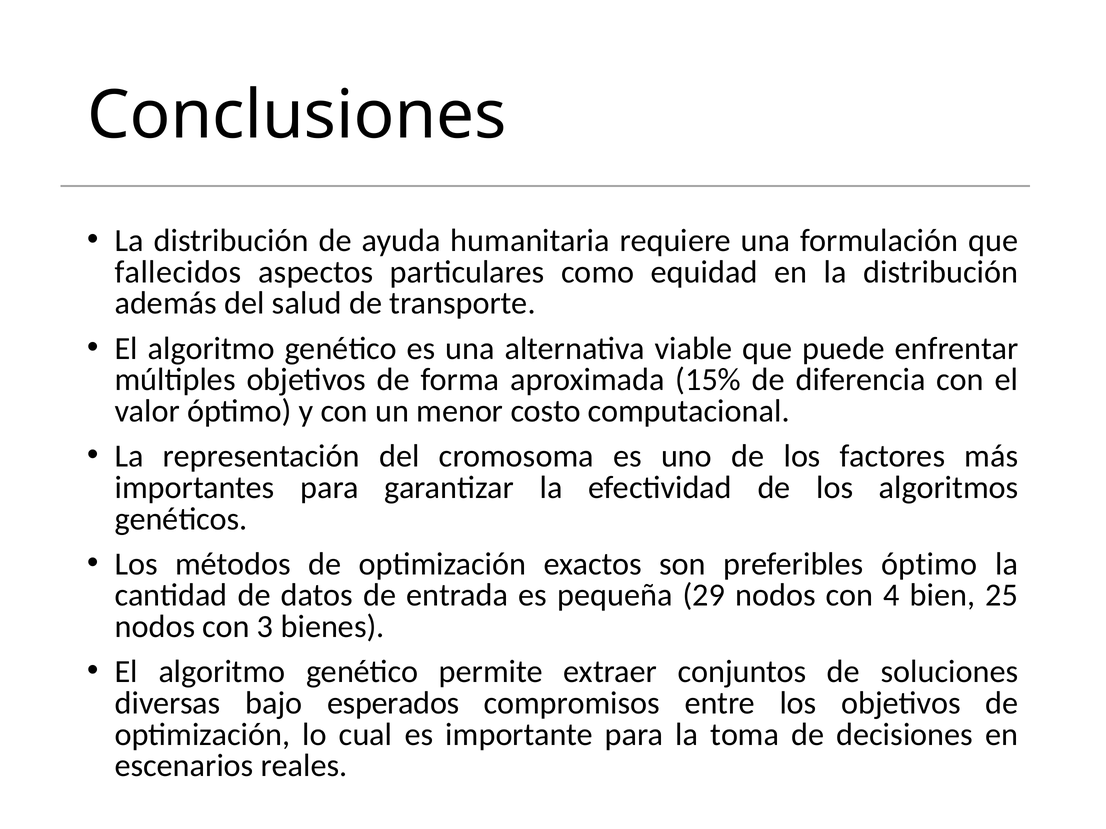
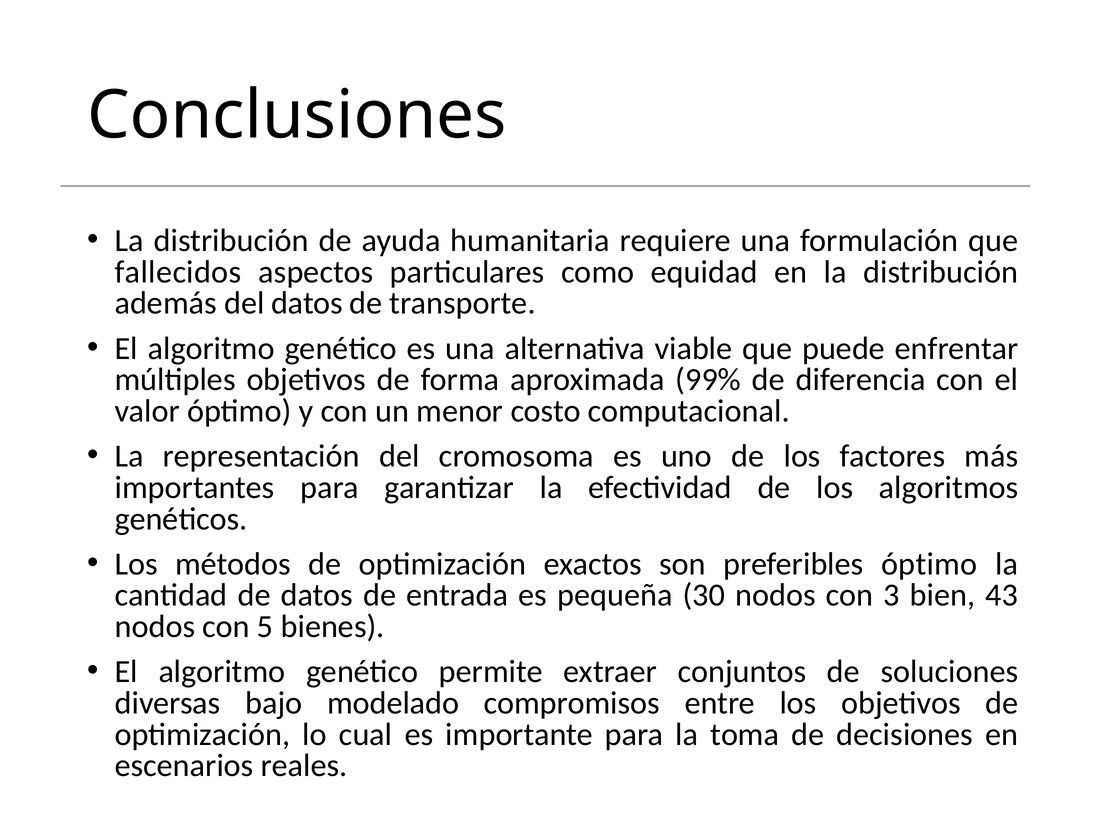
del salud: salud -> datos
15%: 15% -> 99%
29: 29 -> 30
4: 4 -> 3
25: 25 -> 43
3: 3 -> 5
esperados: esperados -> modelado
